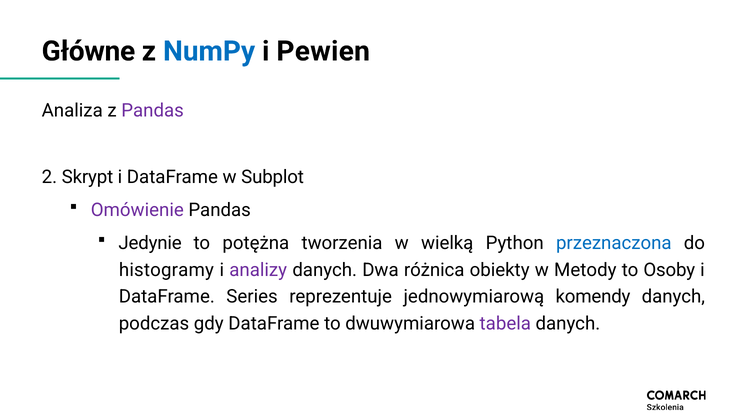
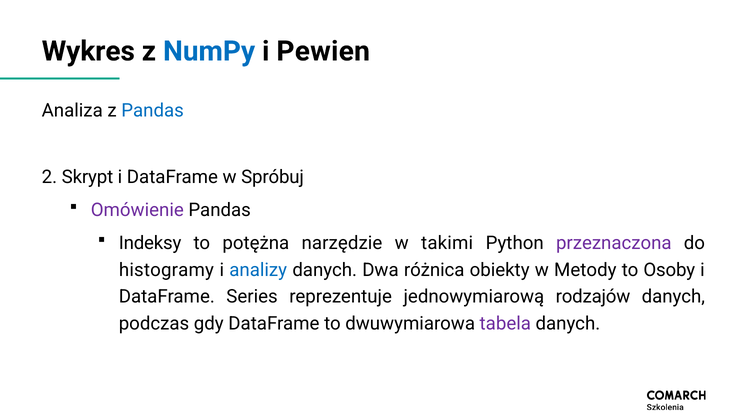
Główne: Główne -> Wykres
Pandas at (153, 111) colour: purple -> blue
Subplot: Subplot -> Spróbuj
Jedynie: Jedynie -> Indeksy
tworzenia: tworzenia -> narzędzie
wielką: wielką -> takimi
przeznaczona colour: blue -> purple
analizy colour: purple -> blue
komendy: komendy -> rodzajów
